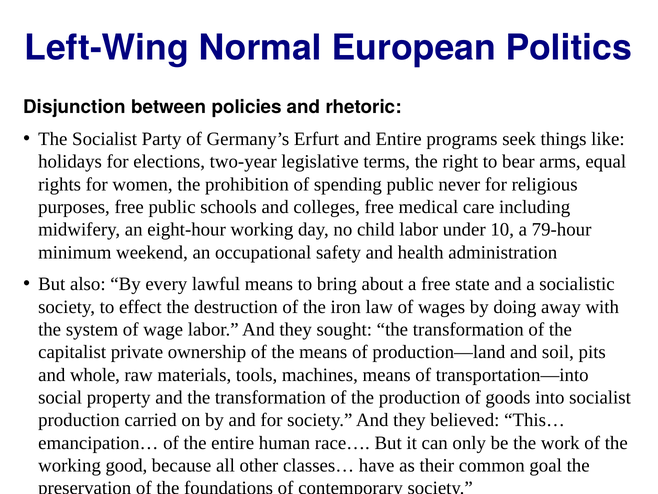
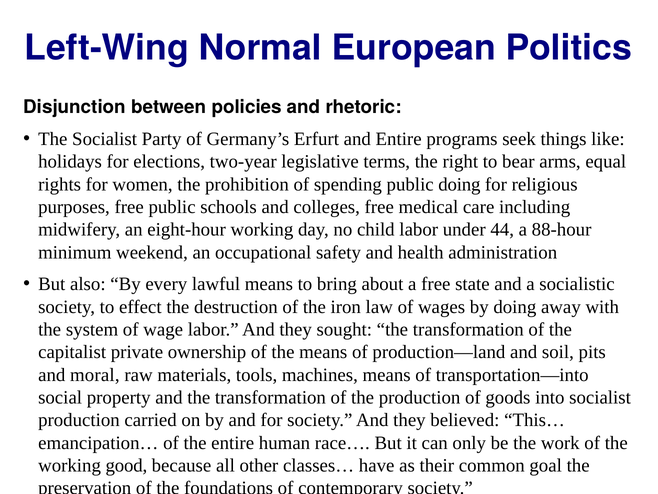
public never: never -> doing
10: 10 -> 44
79-hour: 79-hour -> 88-hour
whole: whole -> moral
